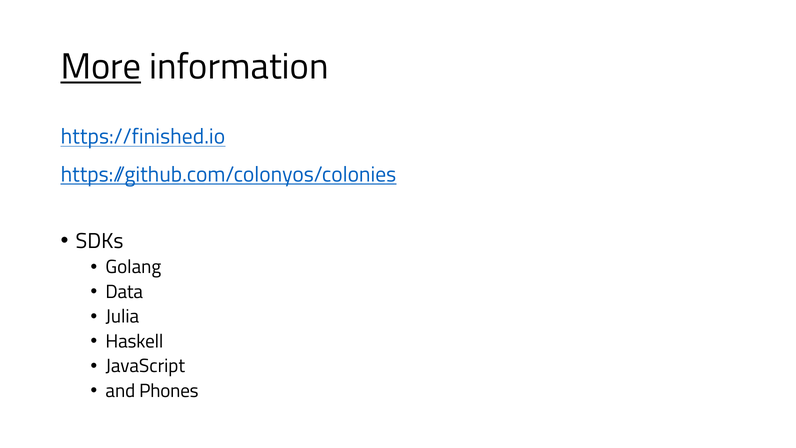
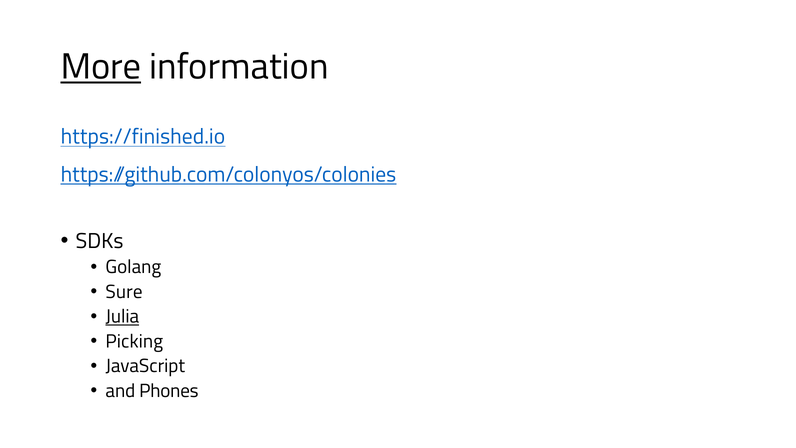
Data: Data -> Sure
Julia underline: none -> present
Haskell: Haskell -> Picking
